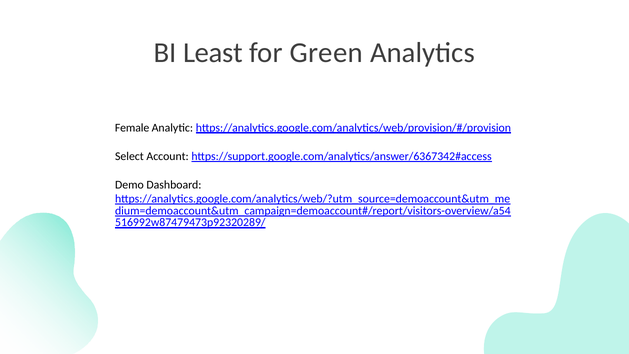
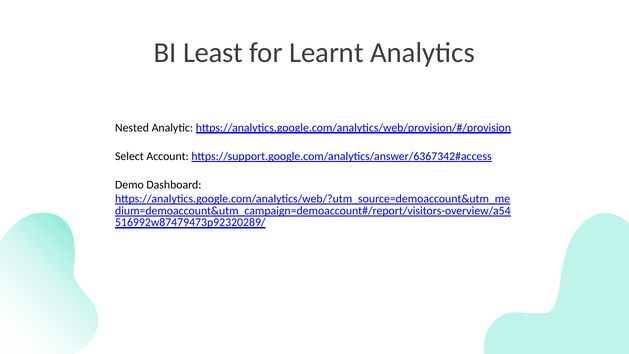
Green: Green -> Learnt
Female: Female -> Nested
